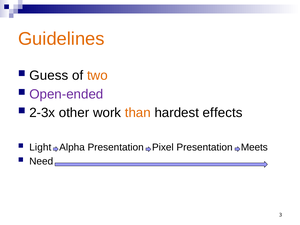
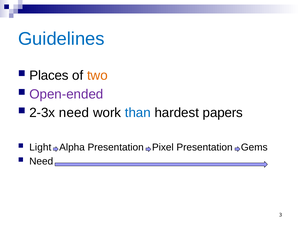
Guidelines colour: orange -> blue
Guess: Guess -> Places
2-3x other: other -> need
than colour: orange -> blue
effects: effects -> papers
Meets: Meets -> Gems
